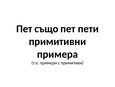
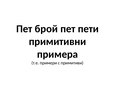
също: също -> брой
